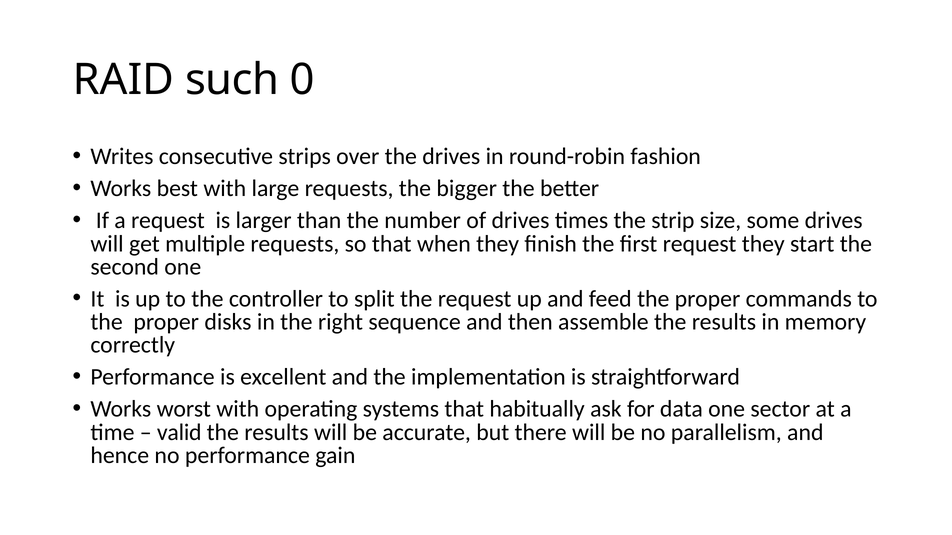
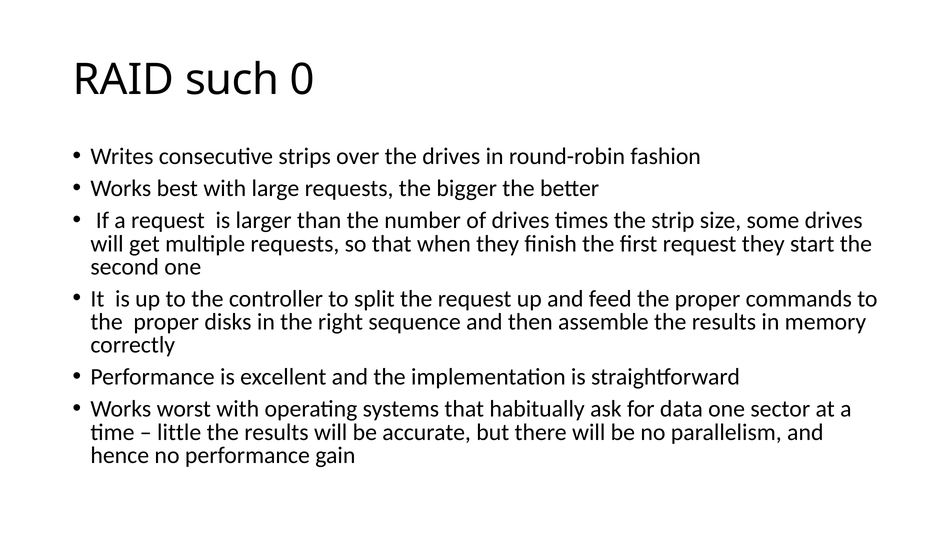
valid: valid -> little
